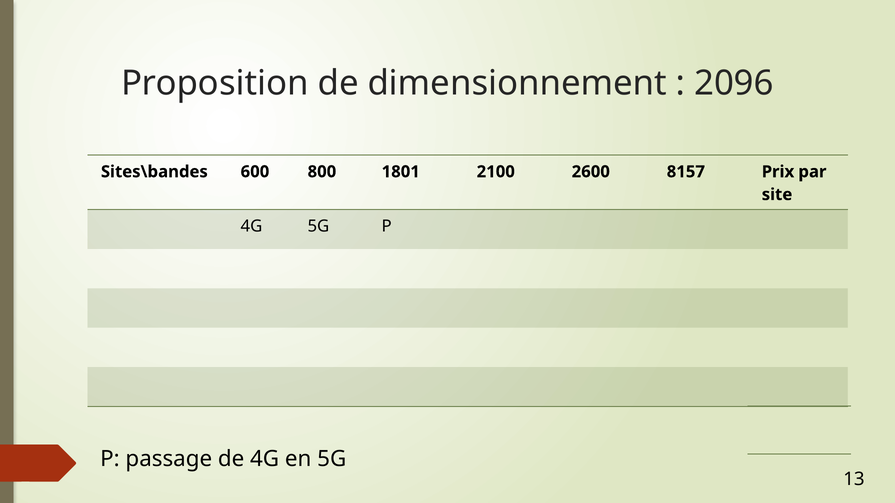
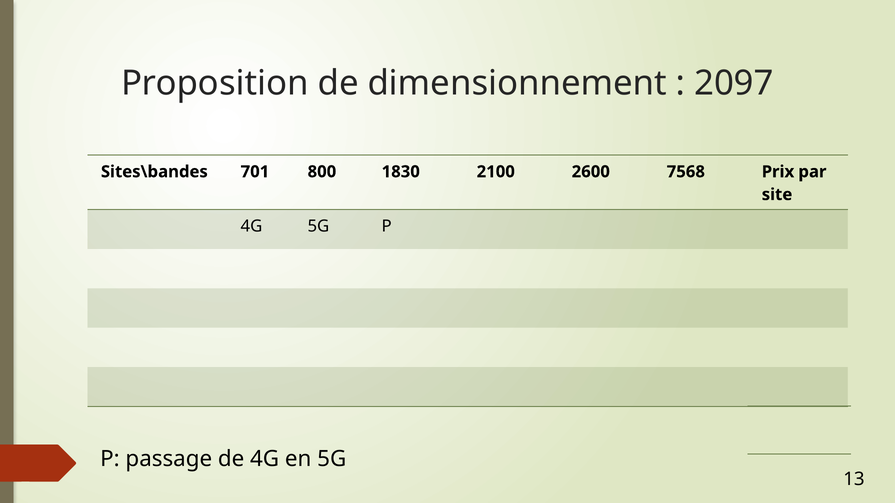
2096: 2096 -> 2097
600: 600 -> 701
1801: 1801 -> 1830
8157: 8157 -> 7568
